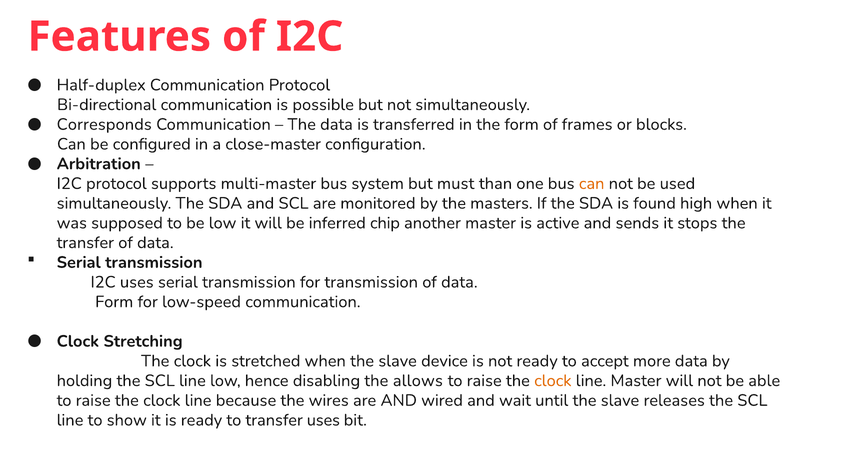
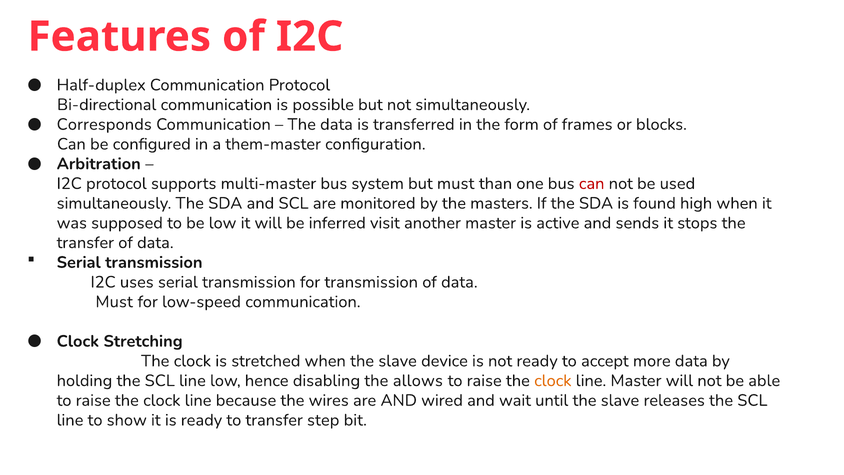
close-master: close-master -> them-master
can at (592, 183) colour: orange -> red
chip: chip -> visit
Form at (114, 302): Form -> Must
transfer uses: uses -> step
